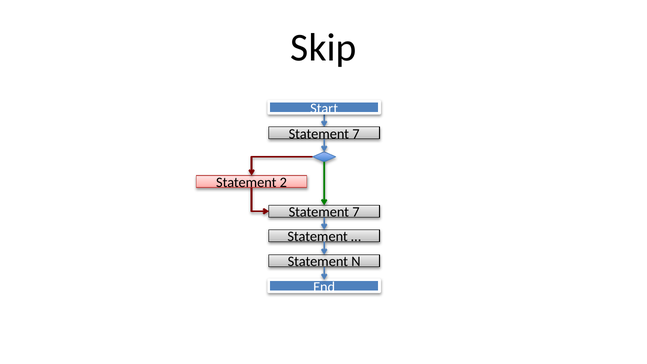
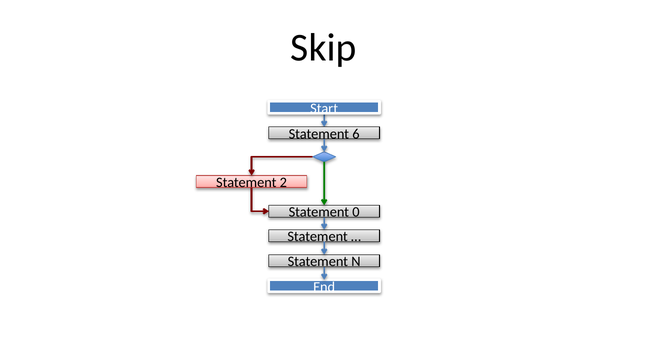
7 at (356, 134): 7 -> 6
7 at (356, 212): 7 -> 0
